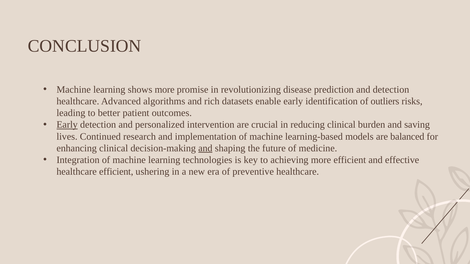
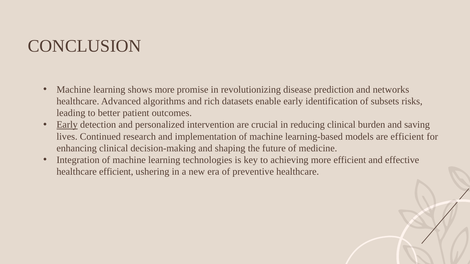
and detection: detection -> networks
outliers: outliers -> subsets
are balanced: balanced -> efficient
and at (205, 148) underline: present -> none
